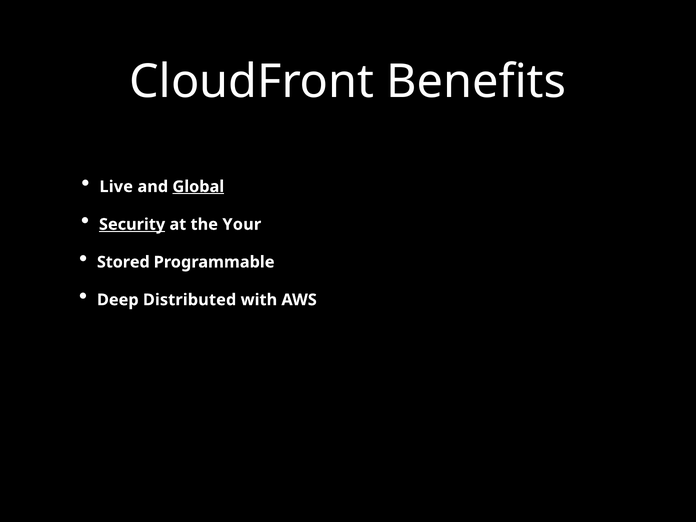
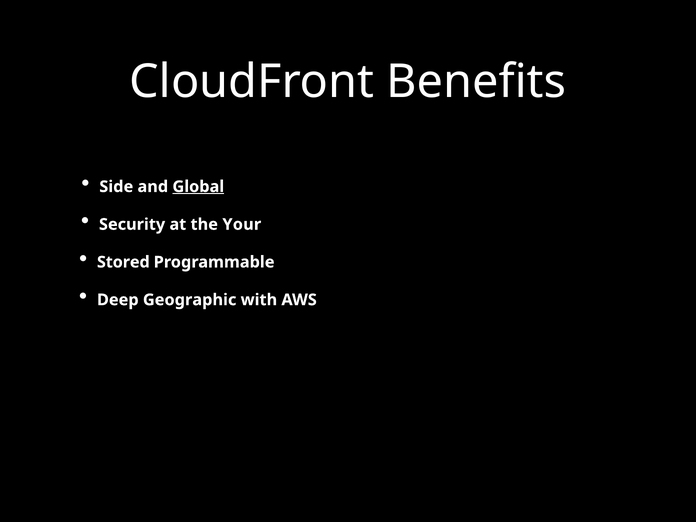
Live: Live -> Side
Security underline: present -> none
Distributed: Distributed -> Geographic
